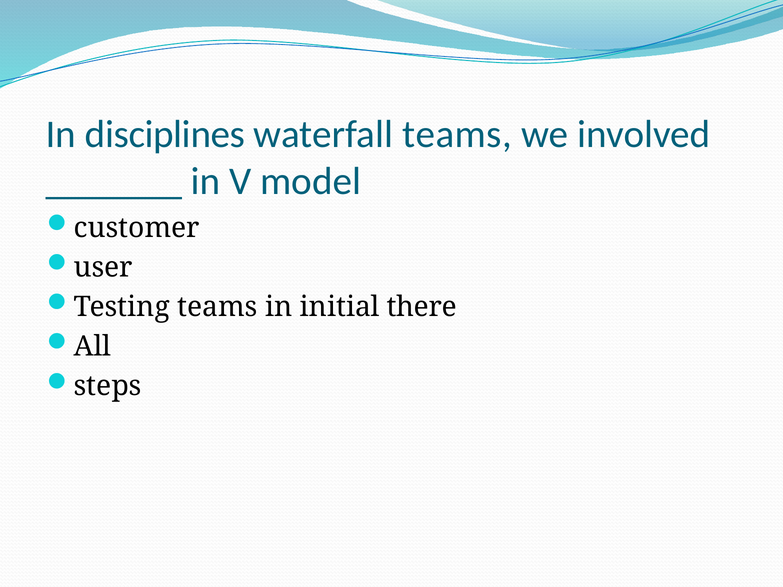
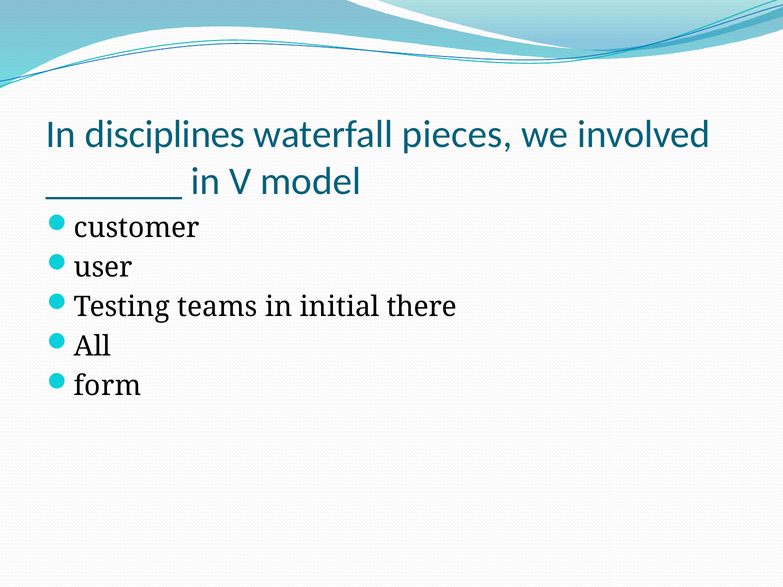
waterfall teams: teams -> pieces
steps: steps -> form
